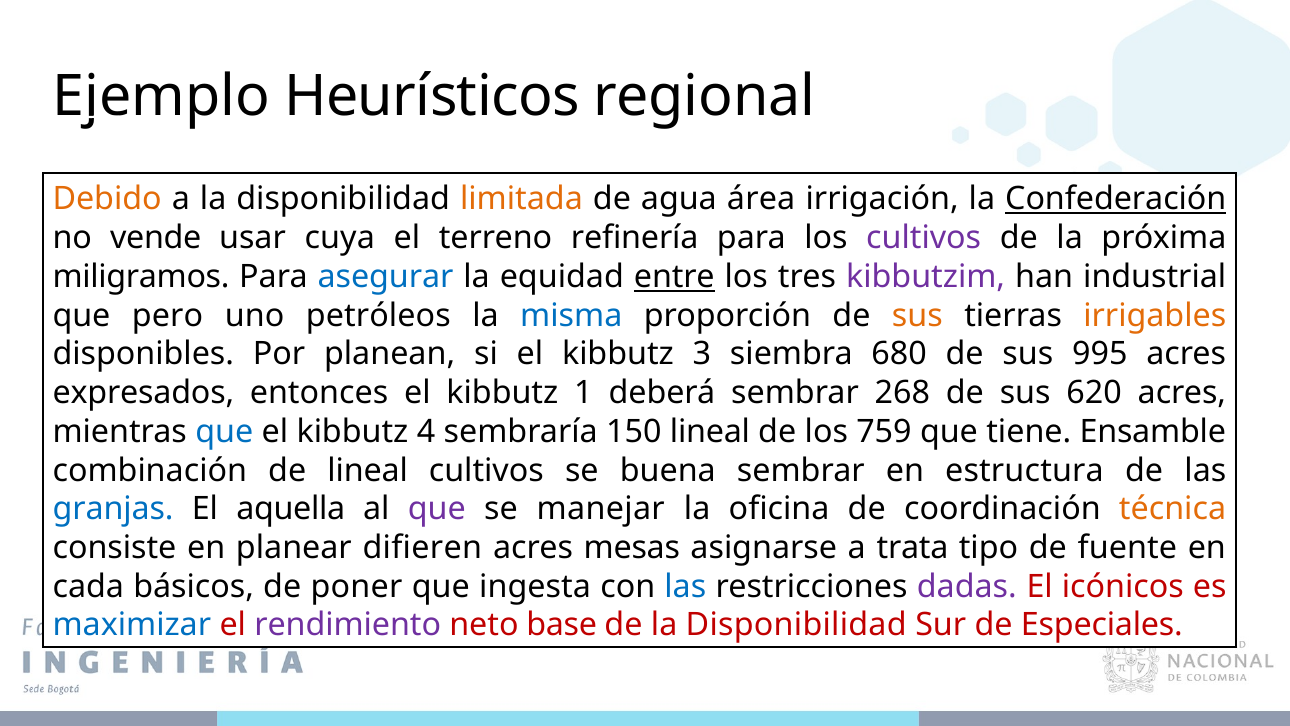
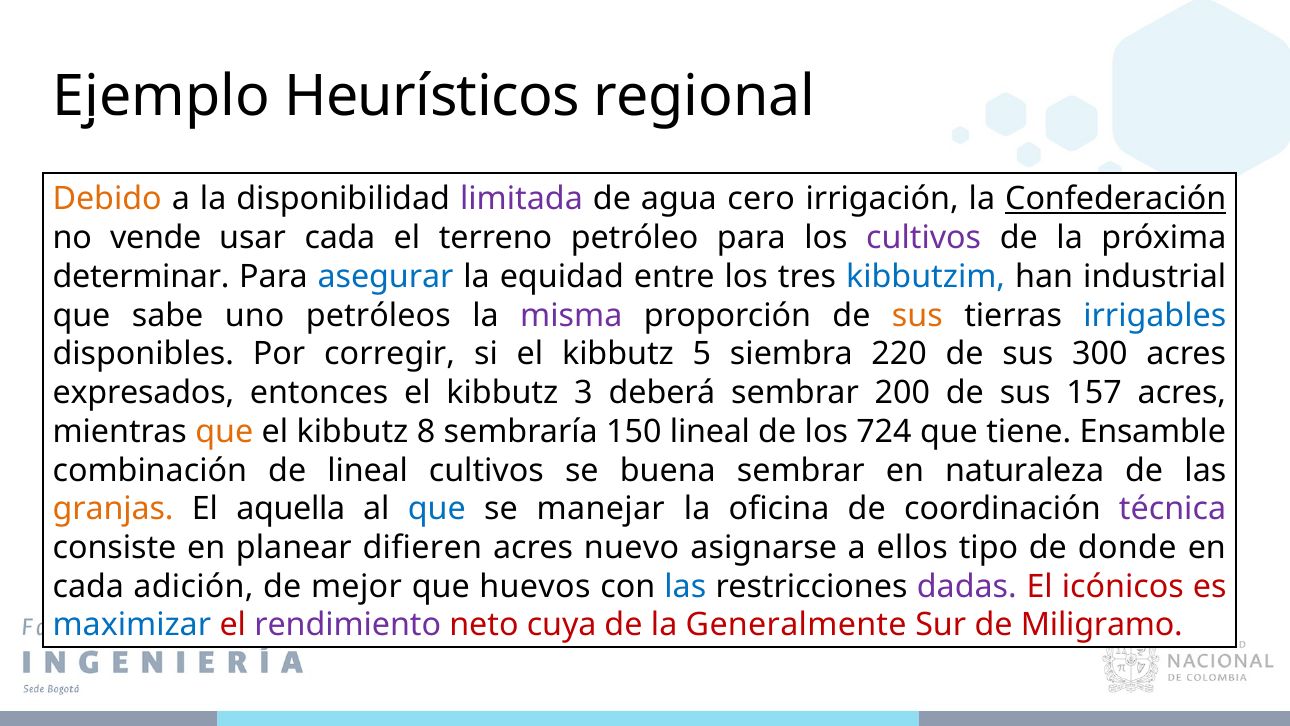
limitada colour: orange -> purple
área: área -> cero
usar cuya: cuya -> cada
refinería: refinería -> petróleo
miligramos: miligramos -> determinar
entre underline: present -> none
kibbutzim colour: purple -> blue
pero: pero -> sabe
misma colour: blue -> purple
irrigables colour: orange -> blue
planean: planean -> corregir
3: 3 -> 5
680: 680 -> 220
995: 995 -> 300
1: 1 -> 3
268: 268 -> 200
620: 620 -> 157
que at (224, 431) colour: blue -> orange
4: 4 -> 8
759: 759 -> 724
estructura: estructura -> naturaleza
granjas colour: blue -> orange
que at (437, 509) colour: purple -> blue
técnica colour: orange -> purple
mesas: mesas -> nuevo
trata: trata -> ellos
fuente: fuente -> donde
básicos: básicos -> adición
poner: poner -> mejor
ingesta: ingesta -> huevos
base: base -> cuya
de la Disponibilidad: Disponibilidad -> Generalmente
Especiales: Especiales -> Miligramo
